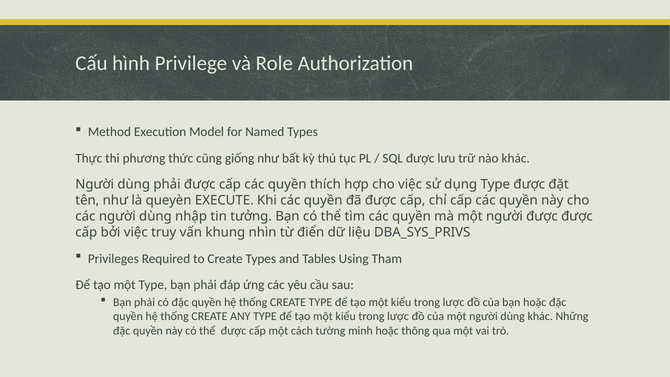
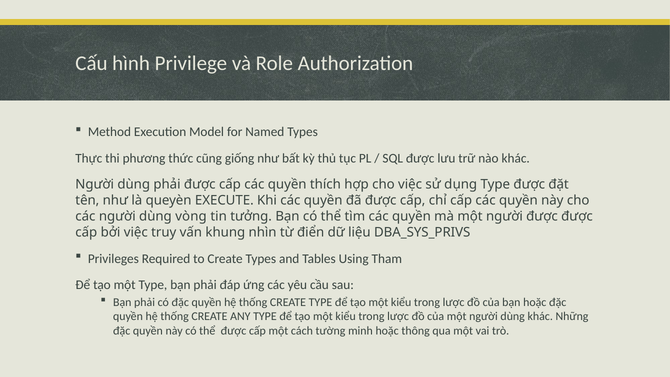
nhập: nhập -> vòng
